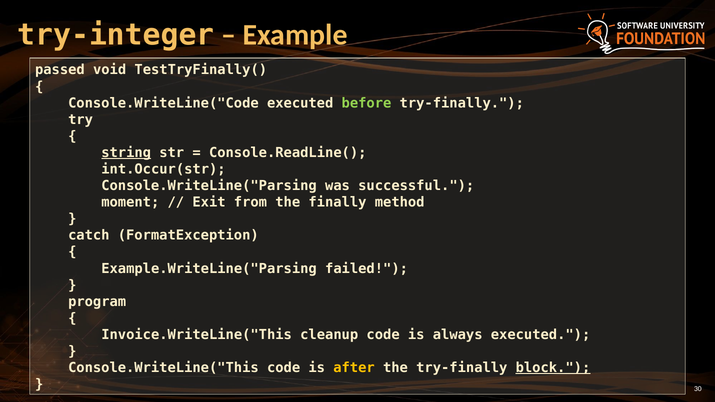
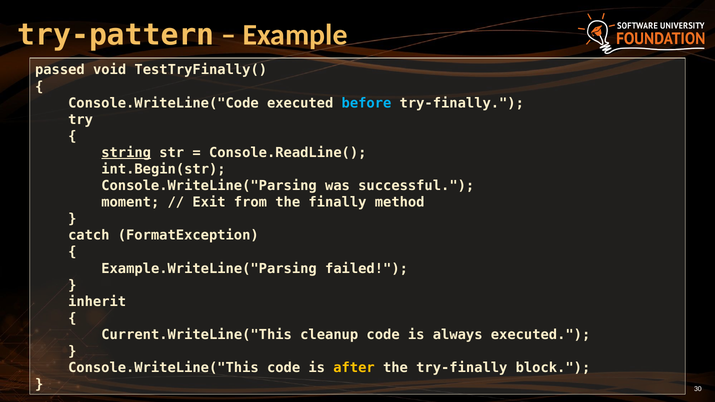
try-integer: try-integer -> try-pattern
before colour: light green -> light blue
int.Occur(str: int.Occur(str -> int.Begin(str
program: program -> inherit
Invoice.WriteLine("This: Invoice.WriteLine("This -> Current.WriteLine("This
block underline: present -> none
